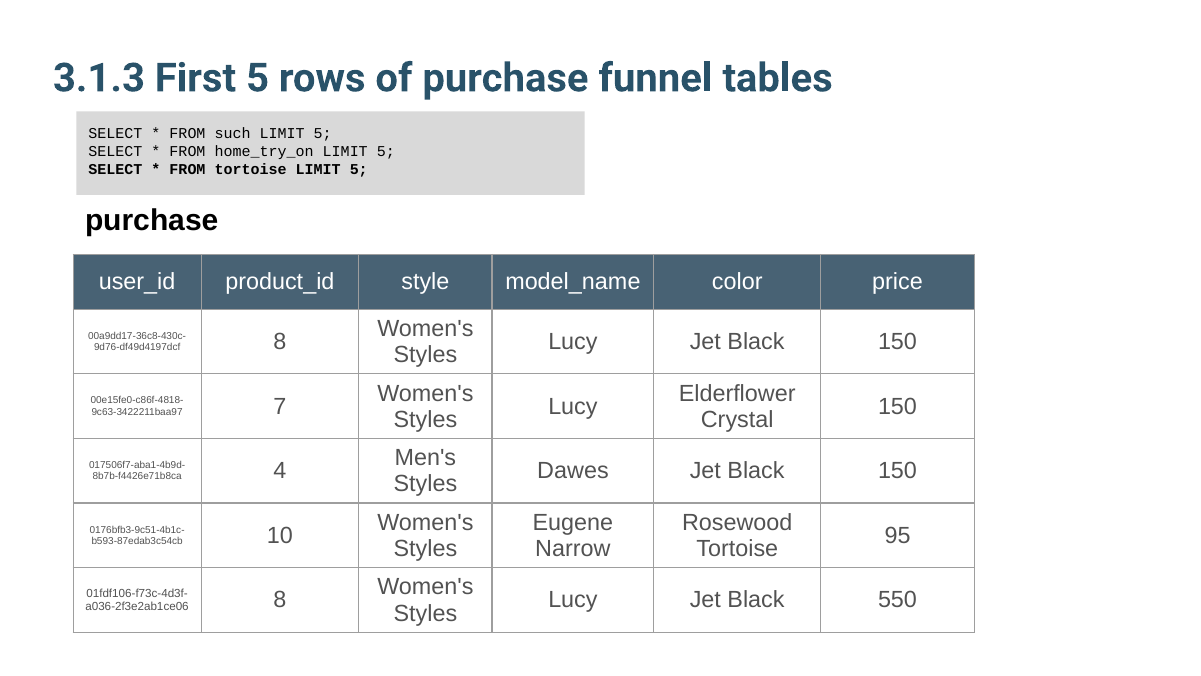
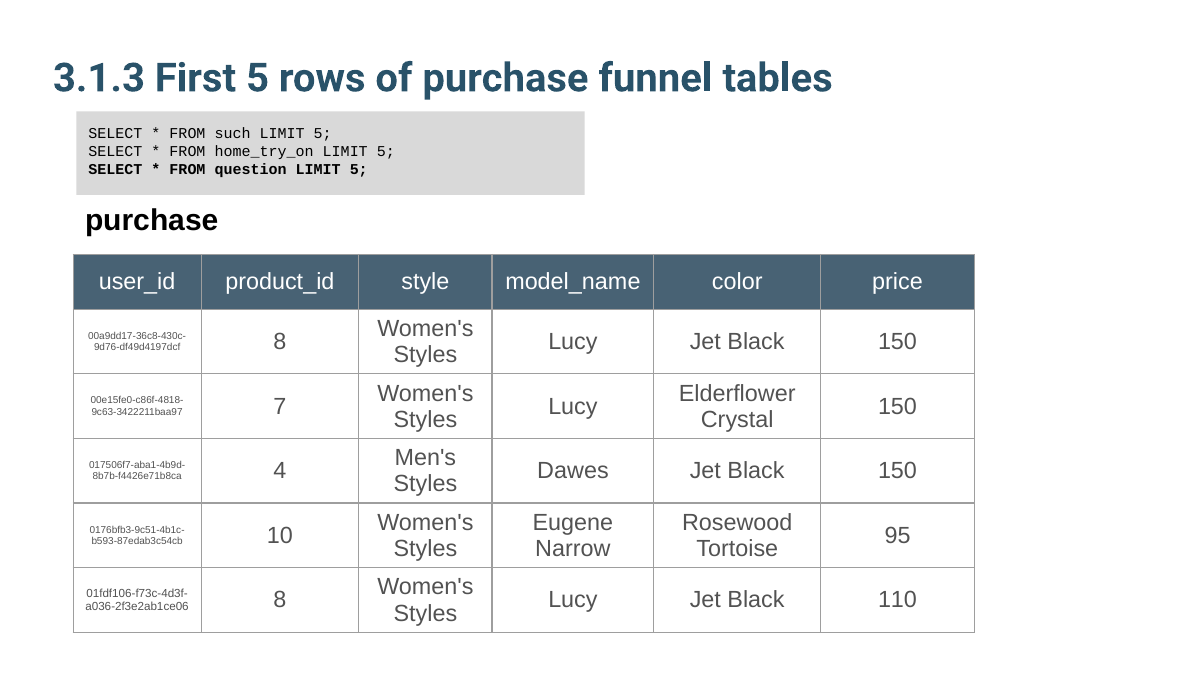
FROM tortoise: tortoise -> question
550: 550 -> 110
